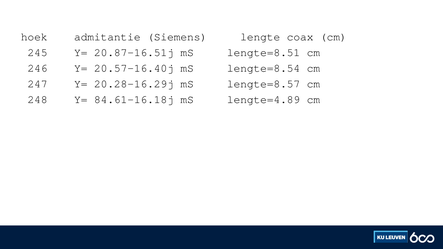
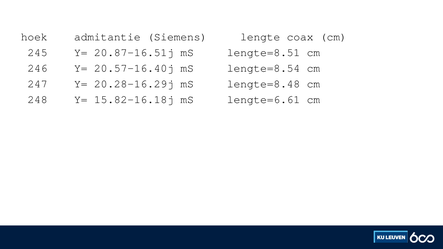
lengte=8.57: lengte=8.57 -> lengte=8.48
84.61-16.18j: 84.61-16.18j -> 15.82-16.18j
lengte=4.89: lengte=4.89 -> lengte=6.61
